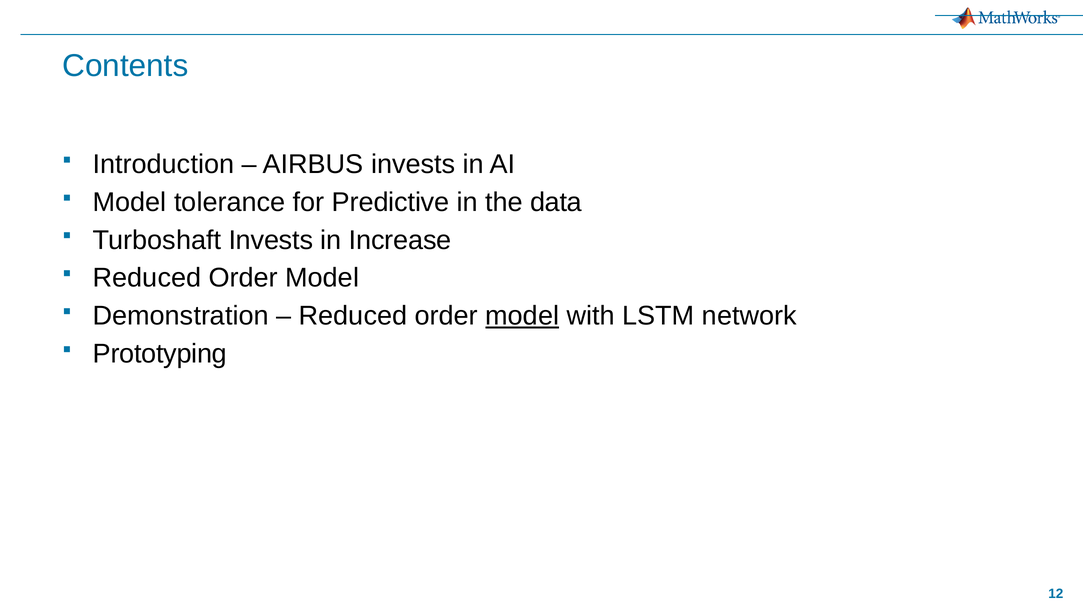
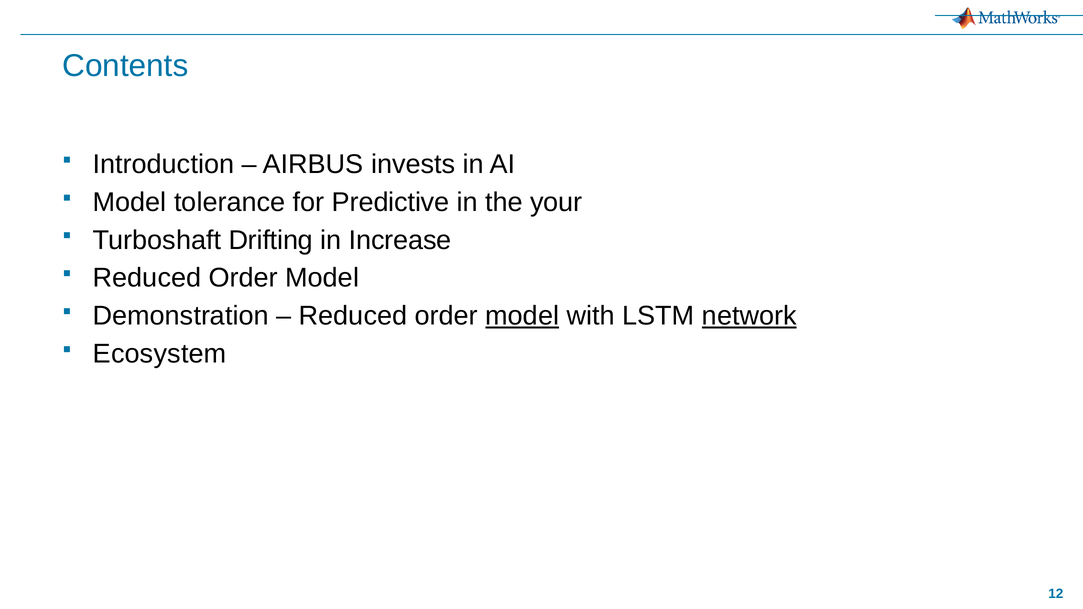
data: data -> your
Turboshaft Invests: Invests -> Drifting
network underline: none -> present
Prototyping: Prototyping -> Ecosystem
